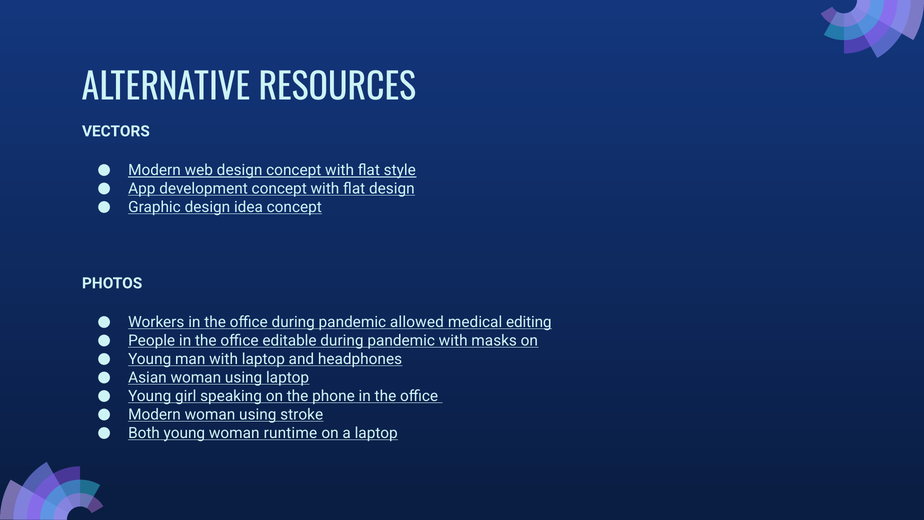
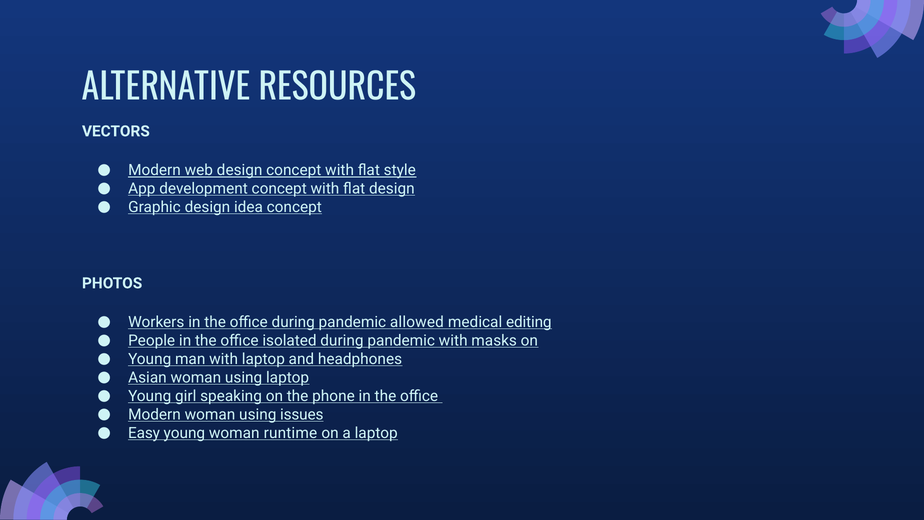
editable: editable -> isolated
stroke: stroke -> issues
Both: Both -> Easy
